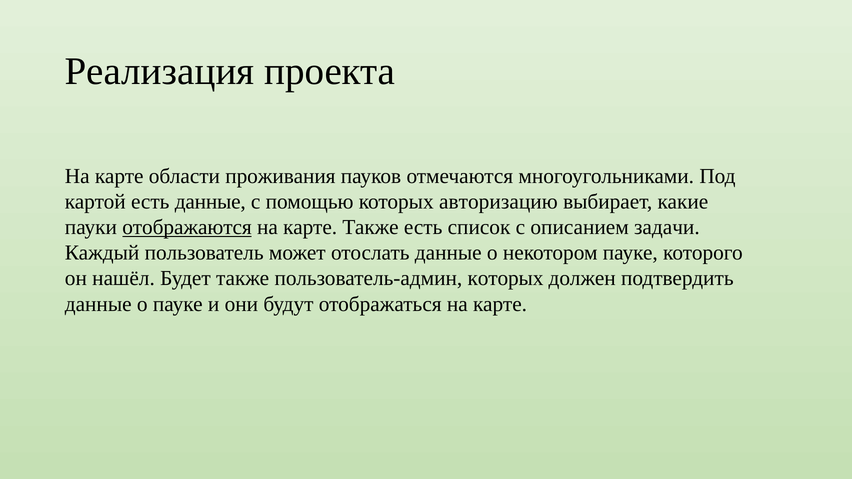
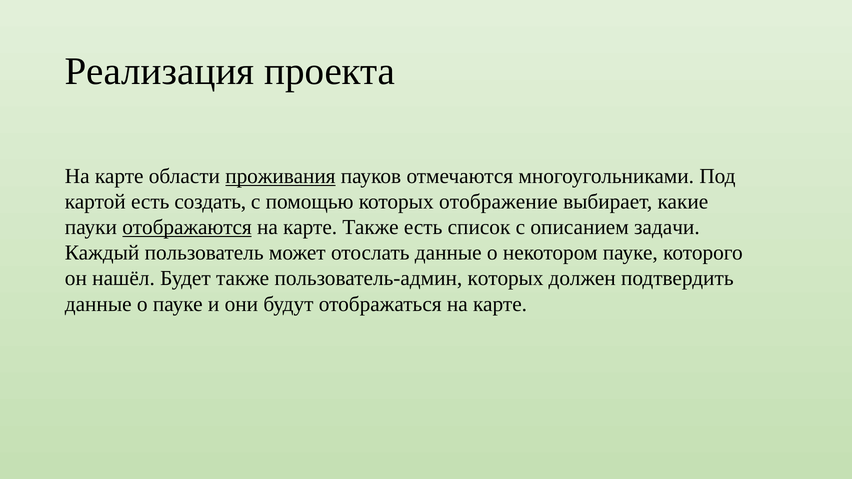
проживания underline: none -> present
есть данные: данные -> создать
авторизацию: авторизацию -> отображение
